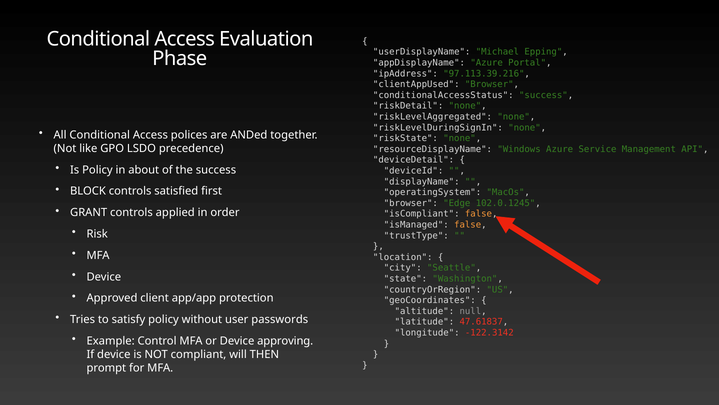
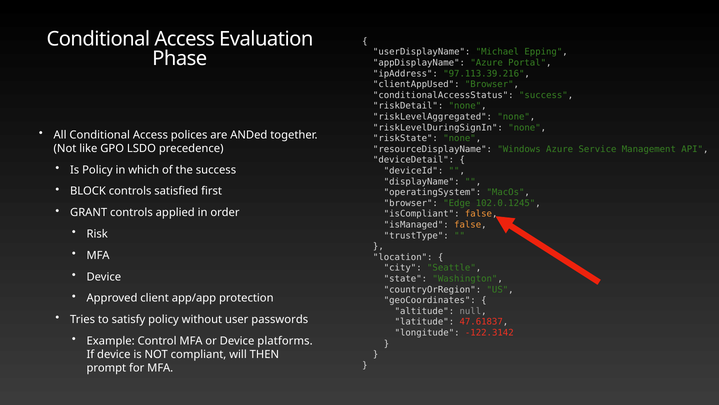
about: about -> which
approving: approving -> platforms
